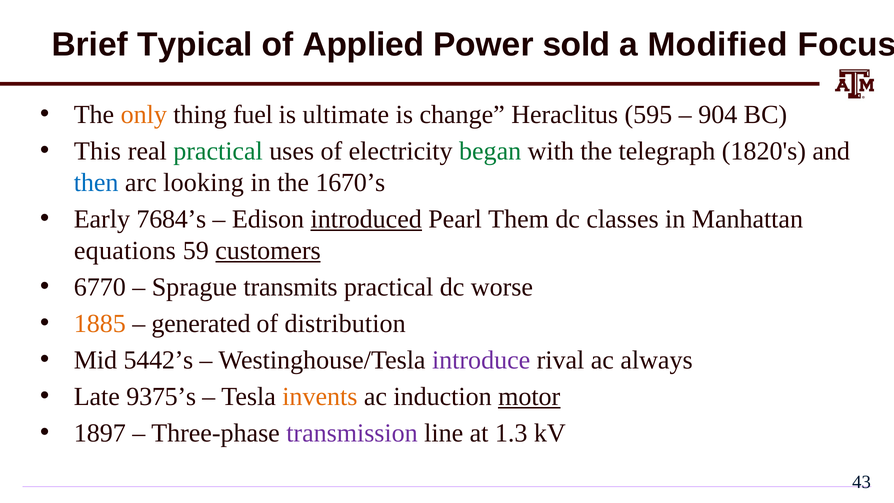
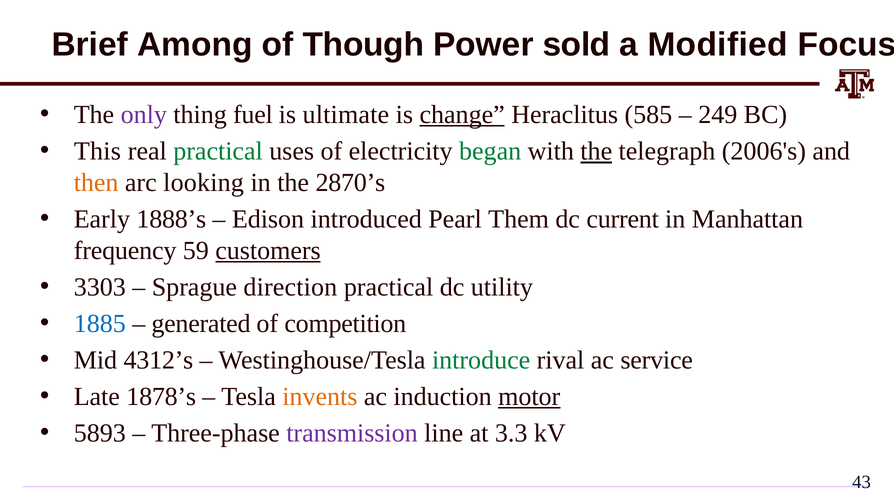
Typical: Typical -> Among
Applied: Applied -> Though
only colour: orange -> purple
change underline: none -> present
595: 595 -> 585
904: 904 -> 249
the at (596, 151) underline: none -> present
1820's: 1820's -> 2006's
then colour: blue -> orange
1670’s: 1670’s -> 2870’s
7684’s: 7684’s -> 1888’s
introduced underline: present -> none
classes: classes -> current
equations: equations -> frequency
6770: 6770 -> 3303
transmits: transmits -> direction
worse: worse -> utility
1885 colour: orange -> blue
distribution: distribution -> competition
5442’s: 5442’s -> 4312’s
introduce colour: purple -> green
always: always -> service
9375’s: 9375’s -> 1878’s
1897: 1897 -> 5893
1.3: 1.3 -> 3.3
